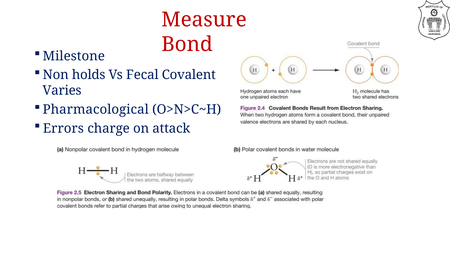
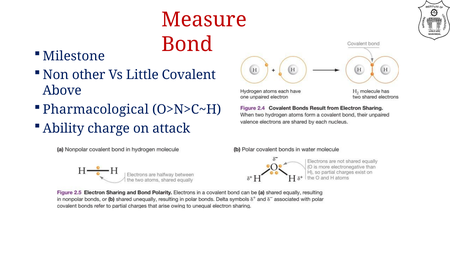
holds: holds -> other
Fecal: Fecal -> Little
Varies: Varies -> Above
Errors: Errors -> Ability
